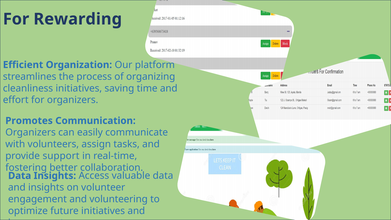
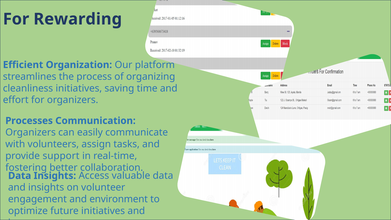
Promotes: Promotes -> Processes
volunteering: volunteering -> environment
